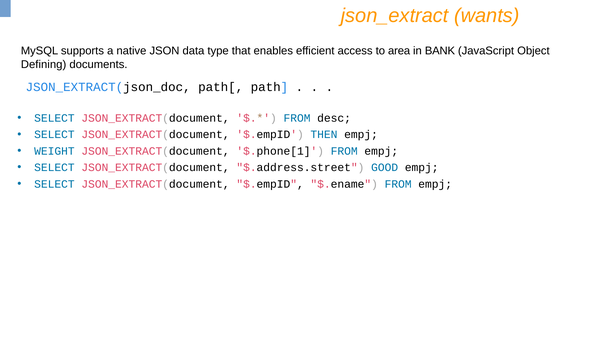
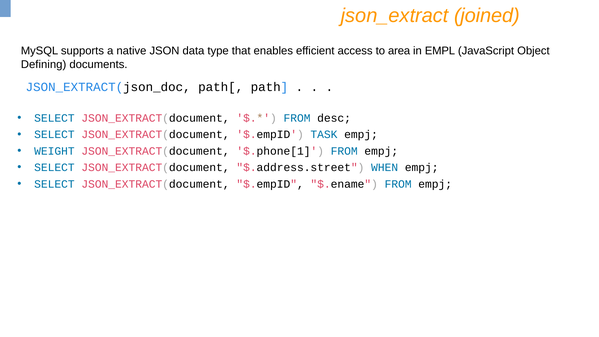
wants: wants -> joined
BANK: BANK -> EMPL
THEN: THEN -> TASK
GOOD: GOOD -> WHEN
